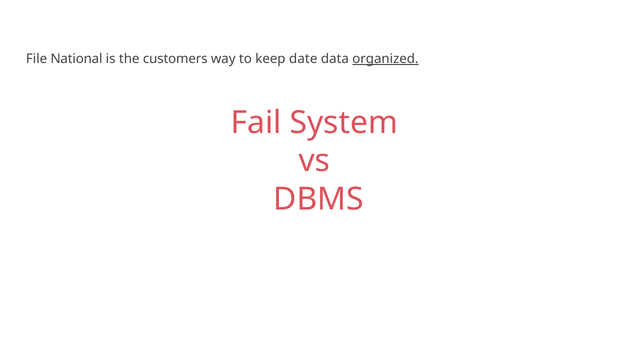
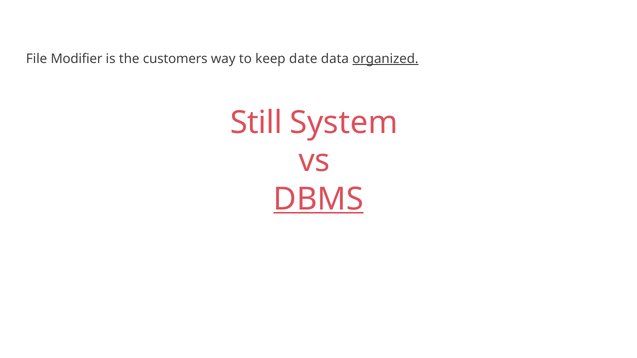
National: National -> Modifier
Fail: Fail -> Still
DBMS underline: none -> present
